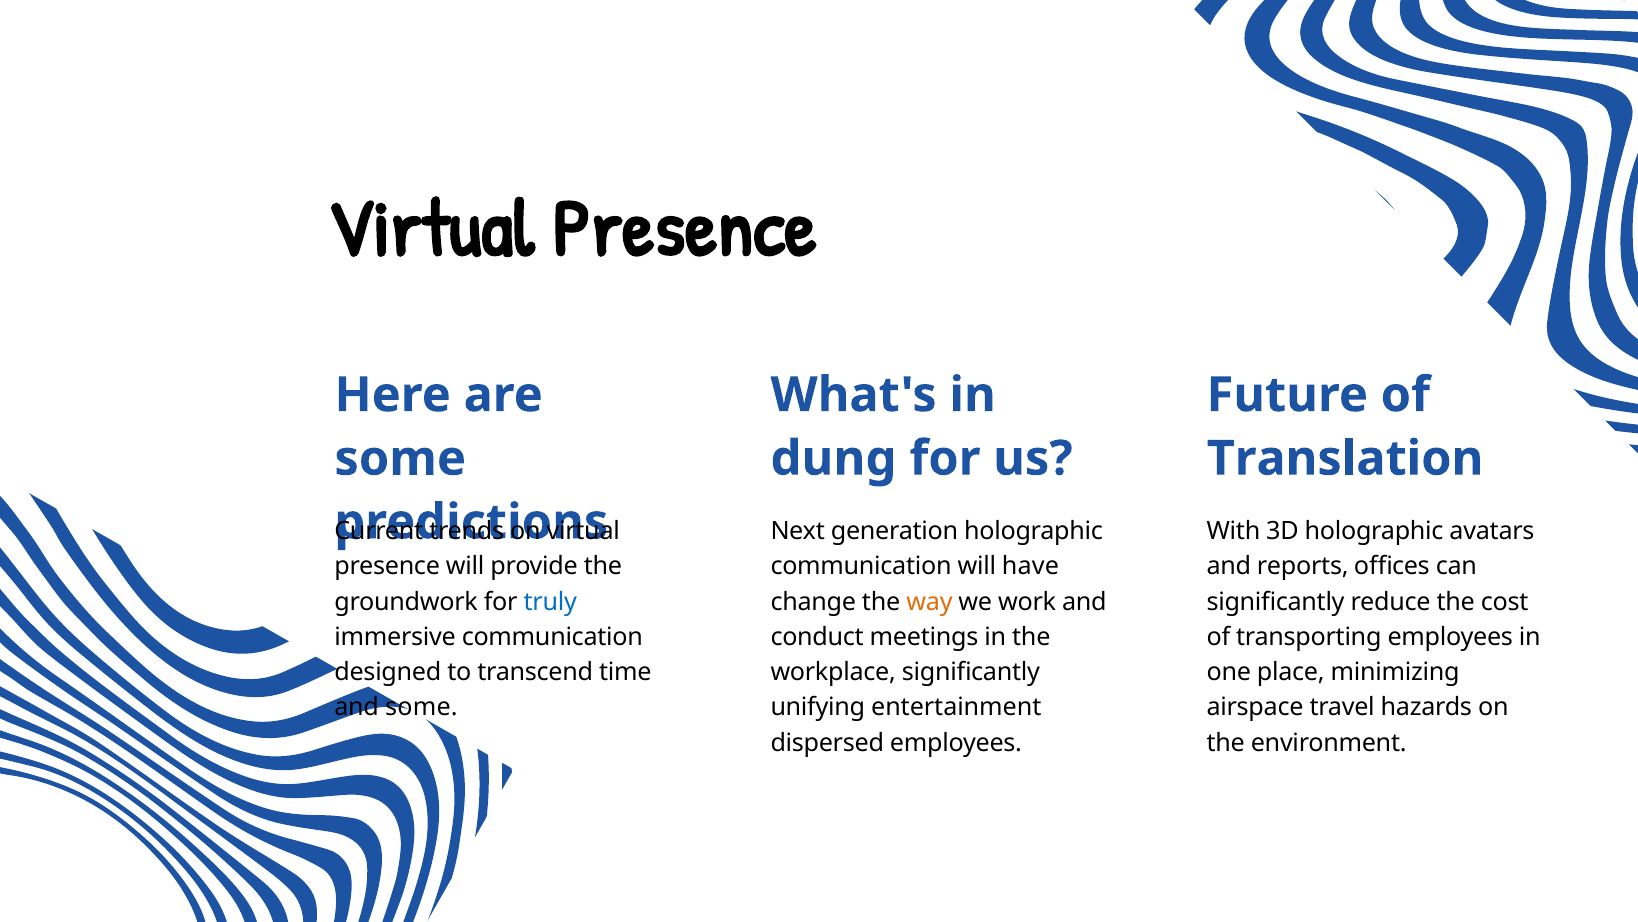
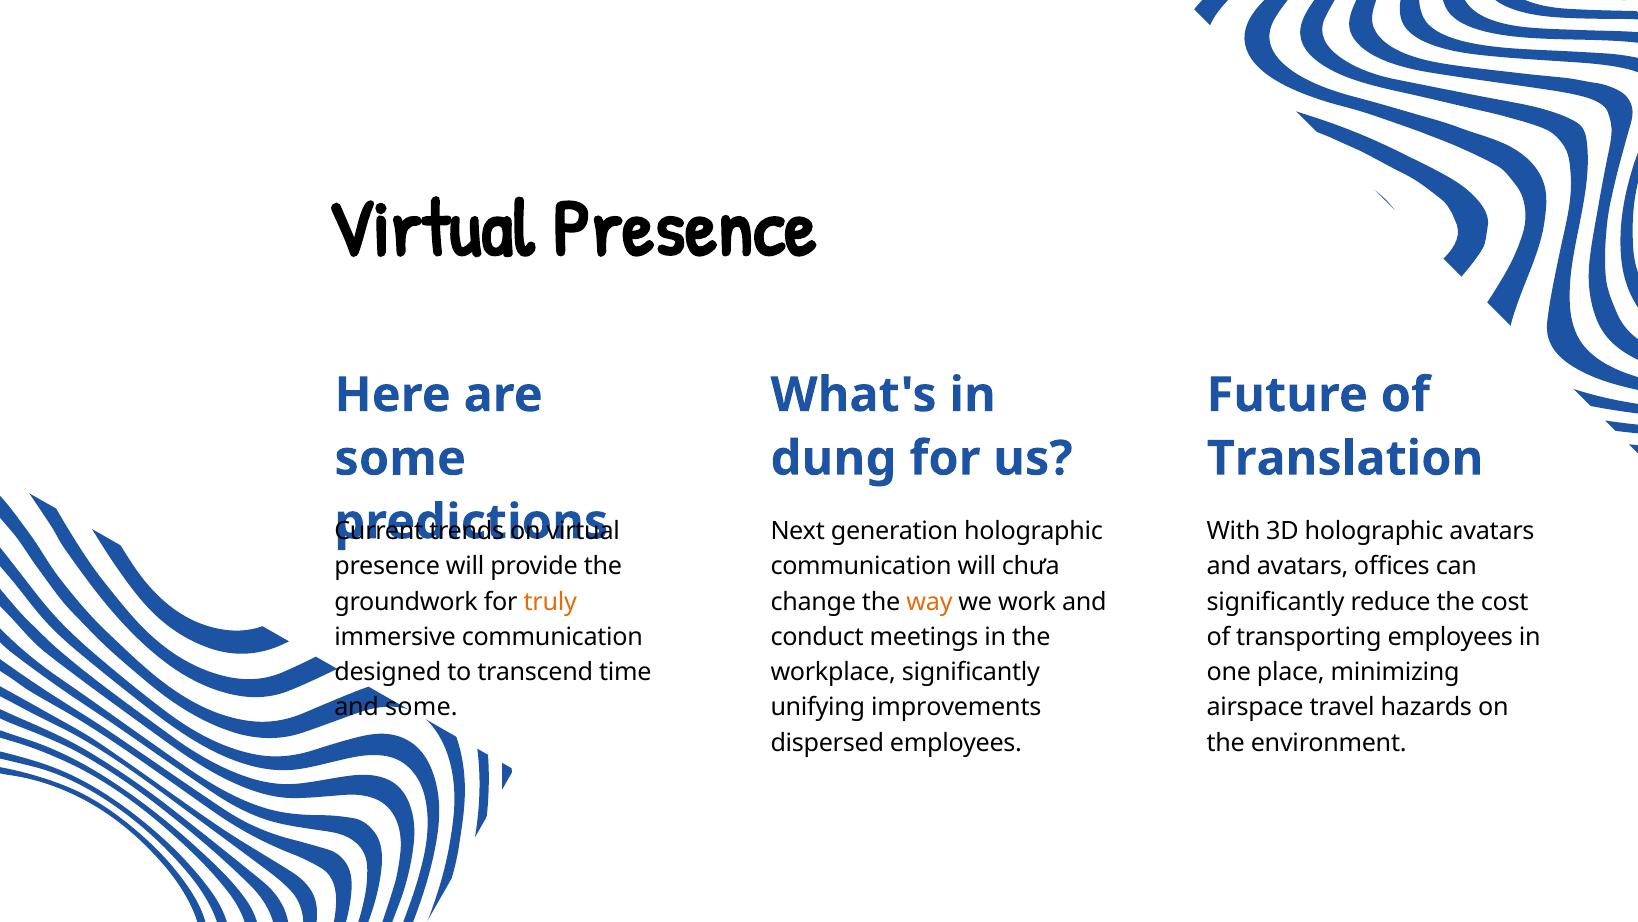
have: have -> chưa
and reports: reports -> avatars
truly colour: blue -> orange
entertainment: entertainment -> improvements
